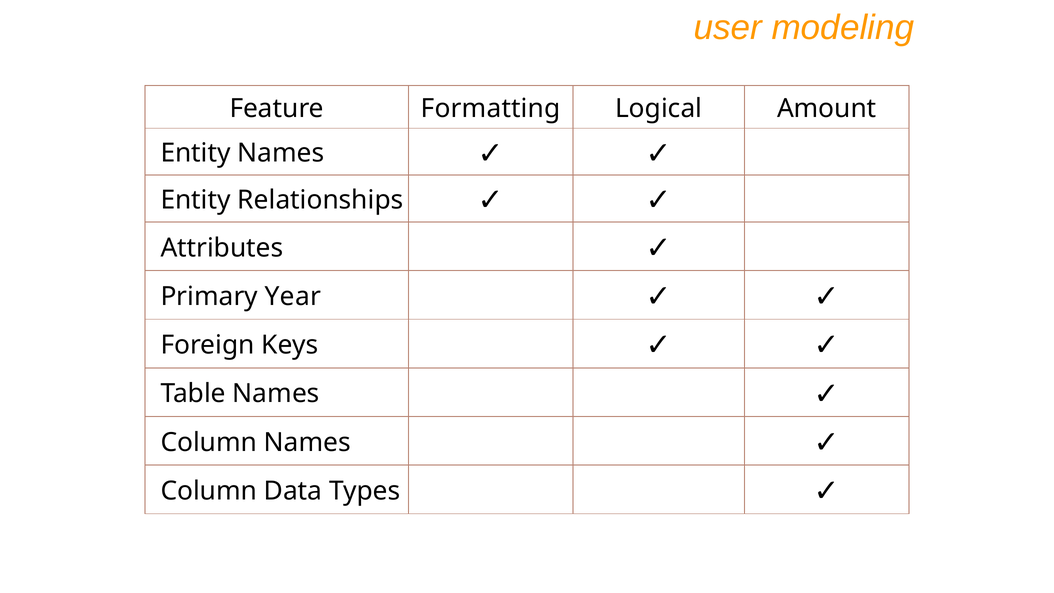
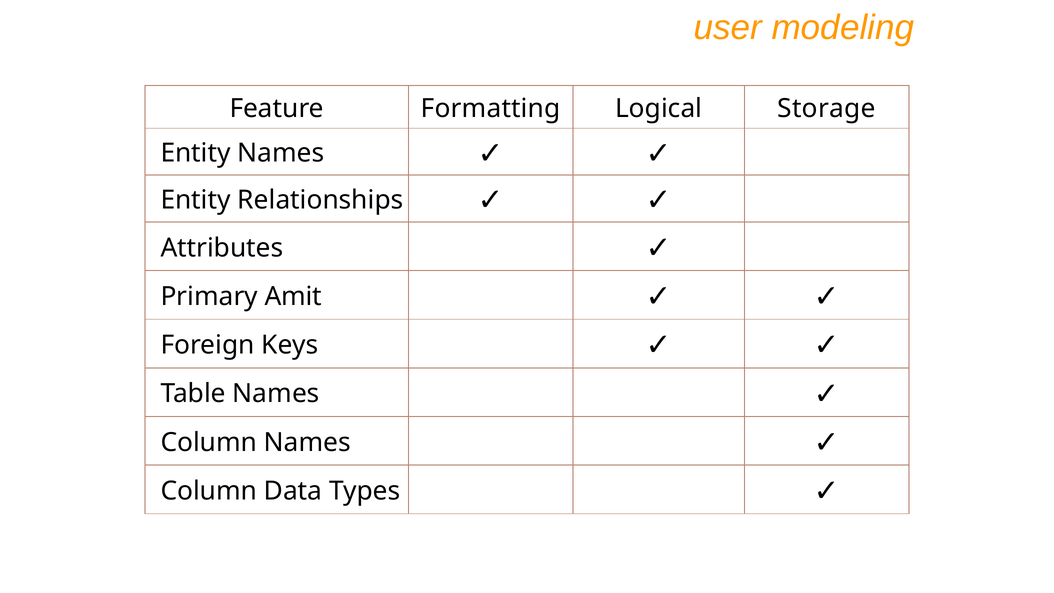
Amount: Amount -> Storage
Year: Year -> Amit
